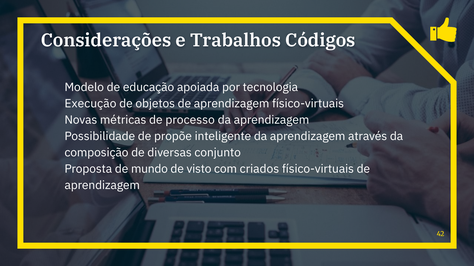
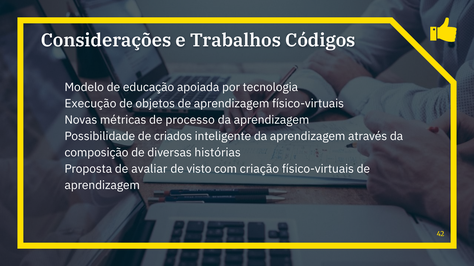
propõe: propõe -> criados
conjunto: conjunto -> histórias
mundo: mundo -> avaliar
criados: criados -> criação
